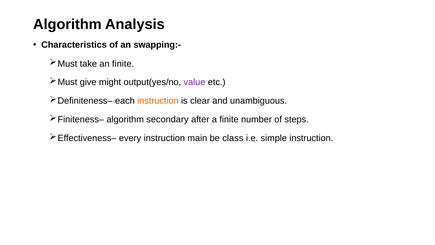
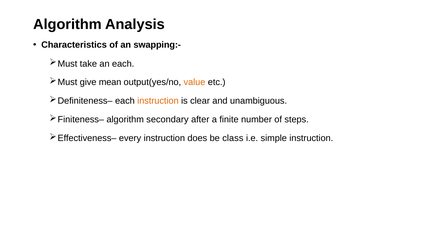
an finite: finite -> each
might: might -> mean
value colour: purple -> orange
main: main -> does
